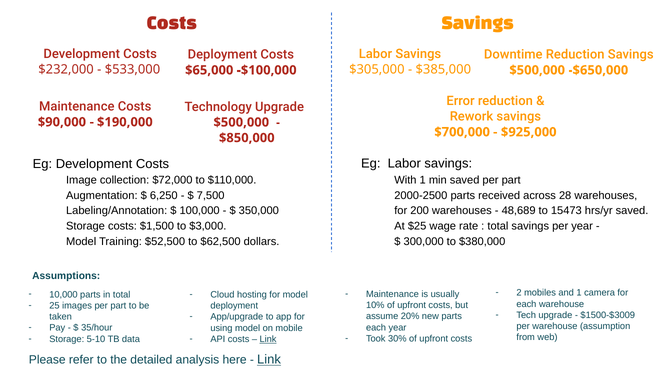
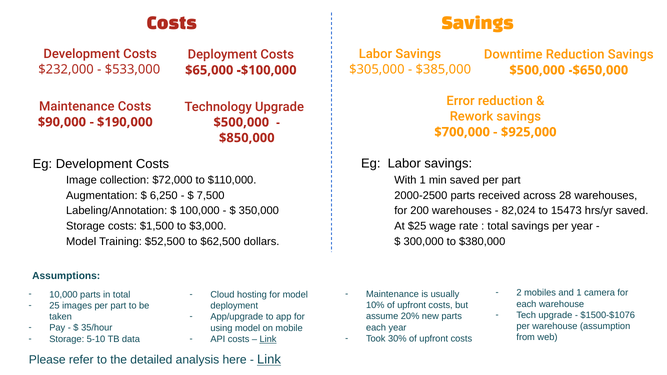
48,689: 48,689 -> 82,024
$1500-$3009: $1500-$3009 -> $1500-$1076
